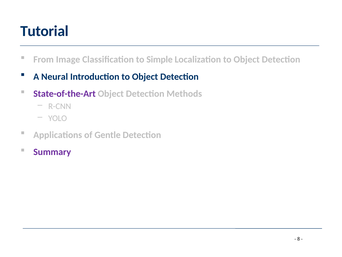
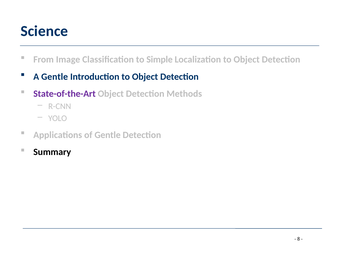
Tutorial: Tutorial -> Science
A Neural: Neural -> Gentle
Summary colour: purple -> black
